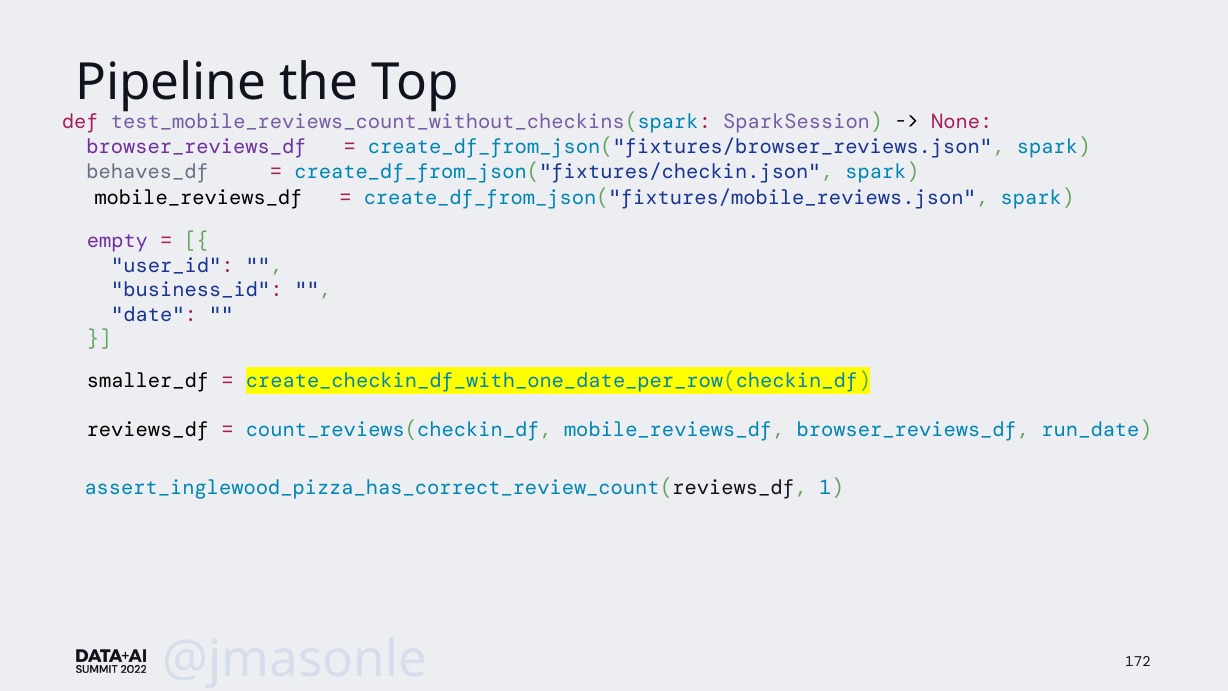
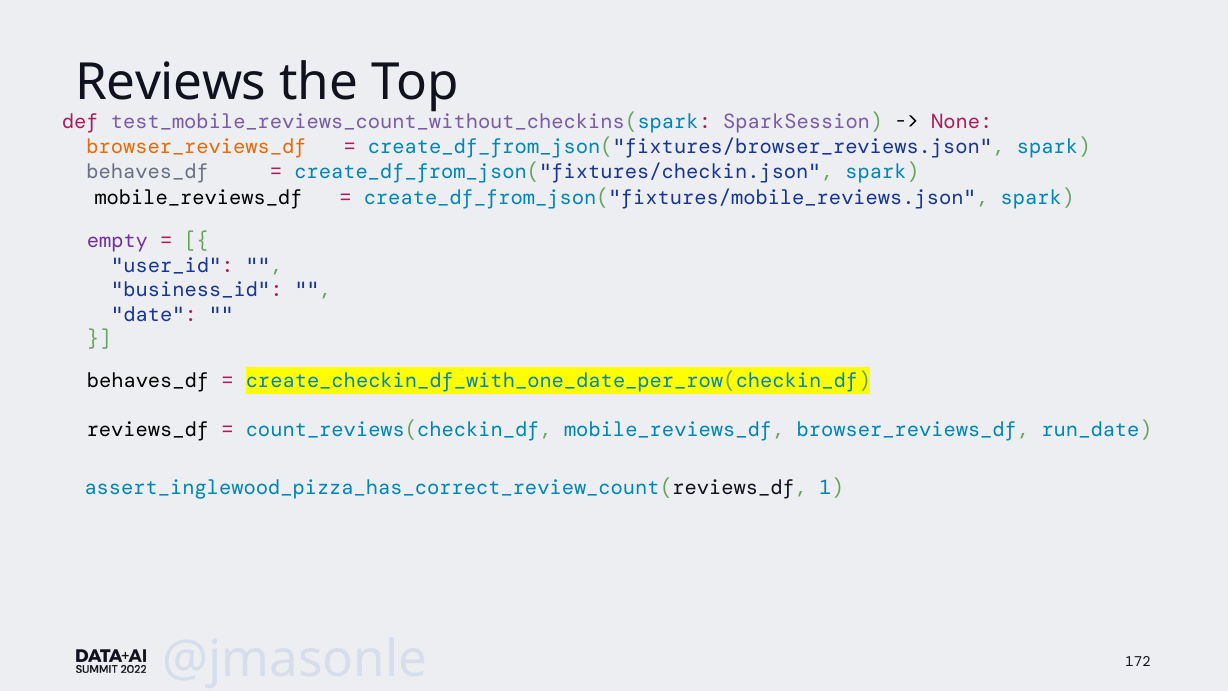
Pipeline: Pipeline -> Reviews
browser_reviews_df at (196, 147) colour: purple -> orange
smaller_df at (148, 380): smaller_df -> behaves_df
